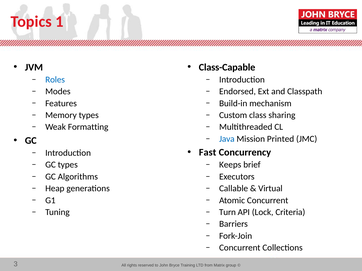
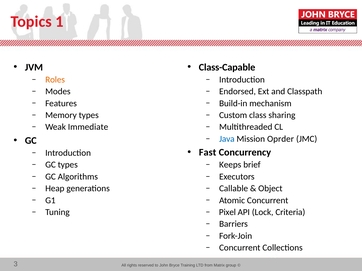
Roles colour: blue -> orange
Formatting: Formatting -> Immediate
Printed: Printed -> Oprder
Virtual: Virtual -> Object
Turn: Turn -> Pixel
